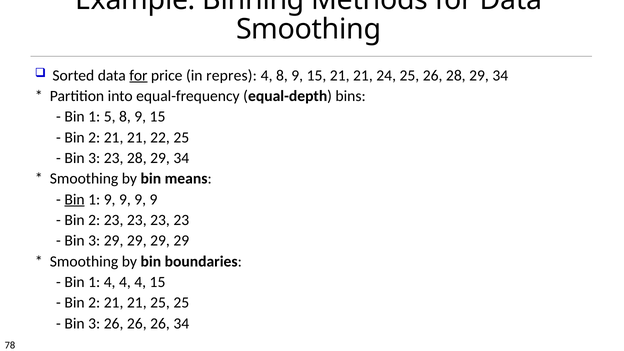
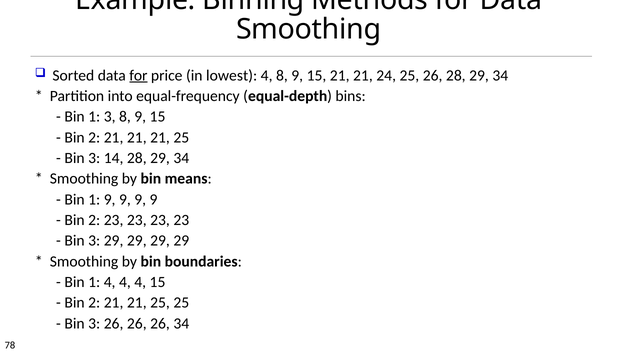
repres: repres -> lowest
1 5: 5 -> 3
21 21 22: 22 -> 21
3 23: 23 -> 14
Bin at (75, 199) underline: present -> none
